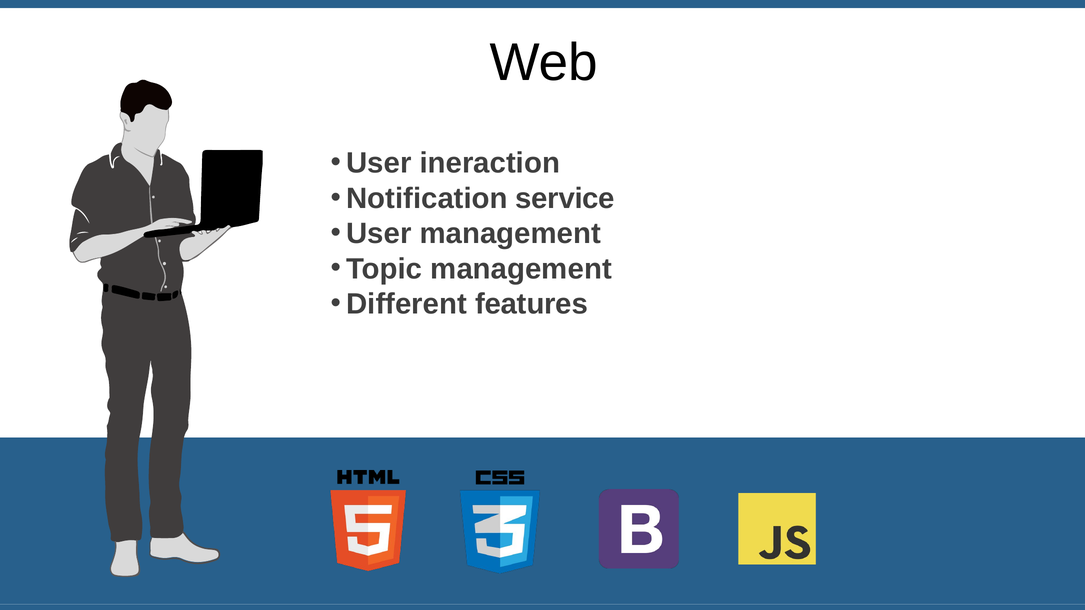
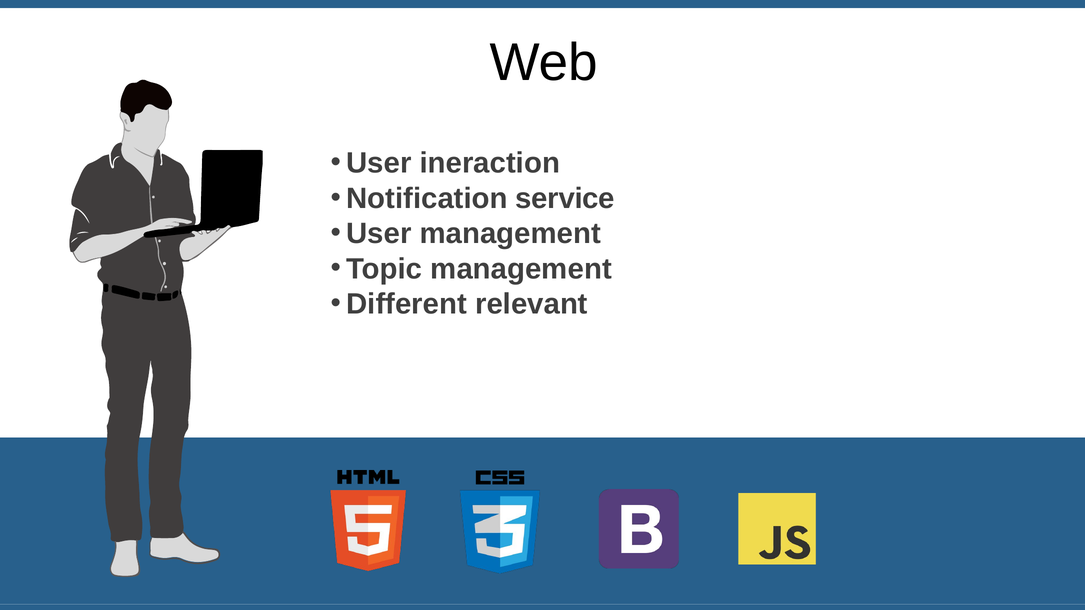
features: features -> relevant
